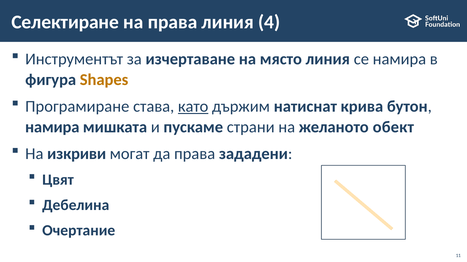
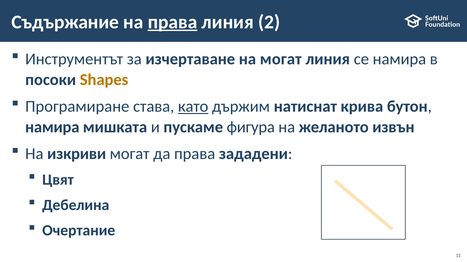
Селектиране: Селектиране -> Съдържание
права at (172, 22) underline: none -> present
4: 4 -> 2
на място: място -> могат
фигура: фигура -> посоки
страни: страни -> фигура
обект: обект -> извън
